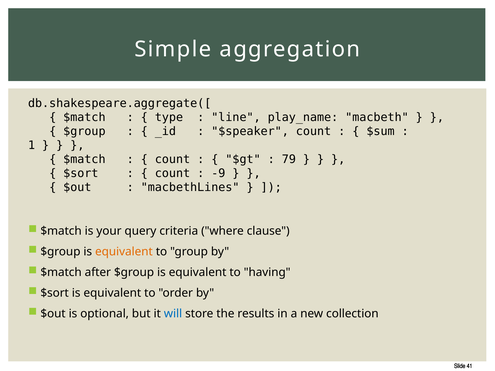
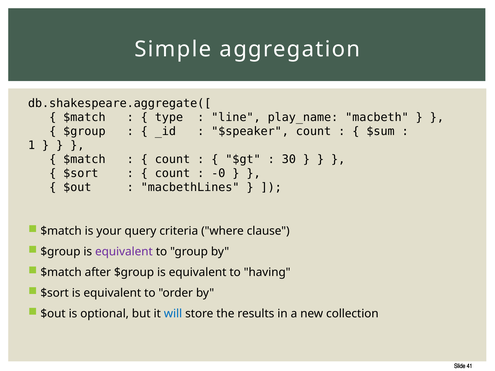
79: 79 -> 30
-9: -9 -> -0
equivalent at (124, 252) colour: orange -> purple
